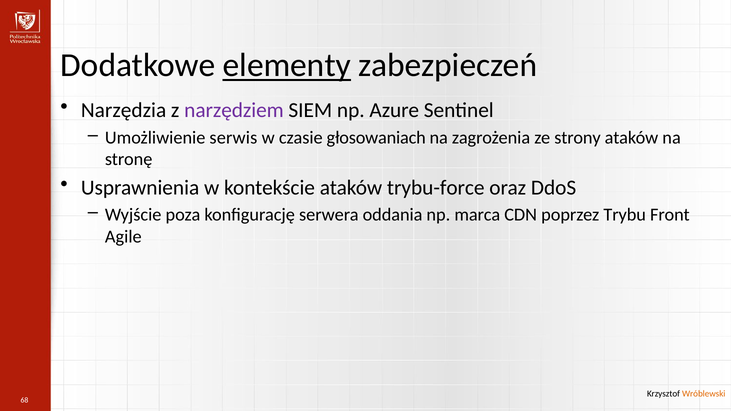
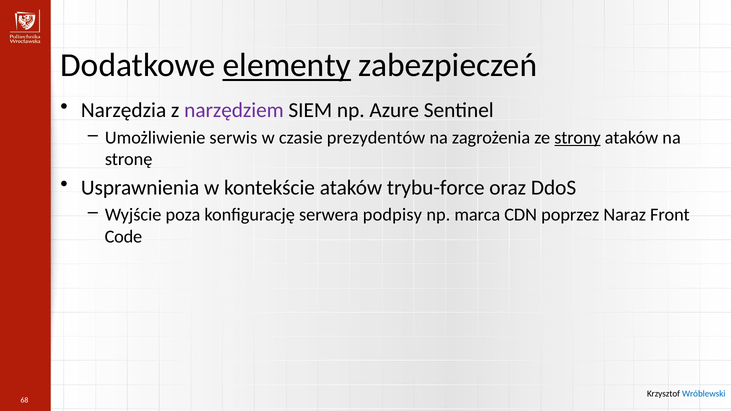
głosowaniach: głosowaniach -> prezydentów
strony underline: none -> present
oddania: oddania -> podpisy
Trybu: Trybu -> Naraz
Agile: Agile -> Code
Wróblewski colour: orange -> blue
